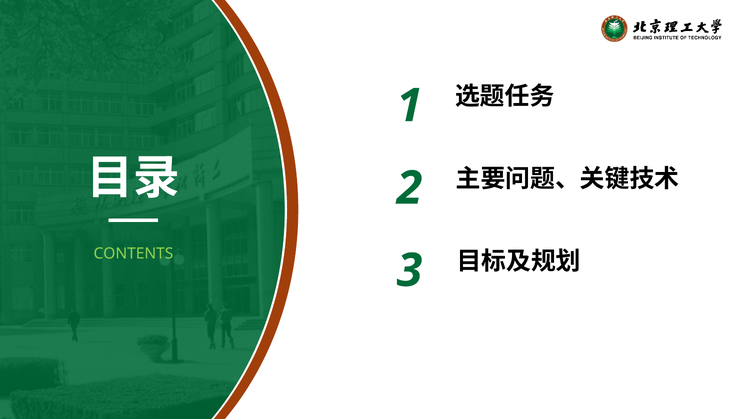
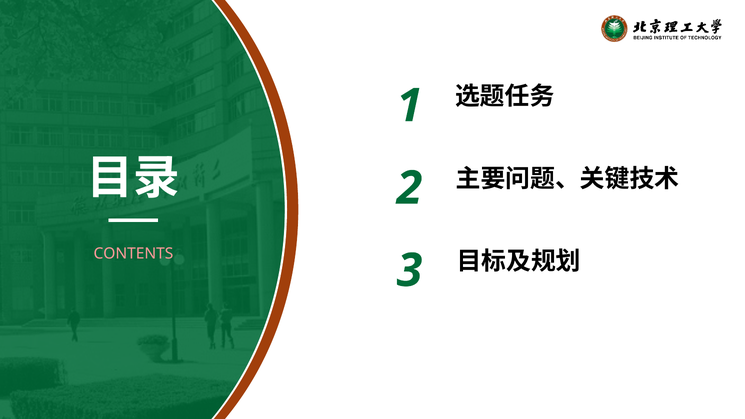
CONTENTS colour: light green -> pink
